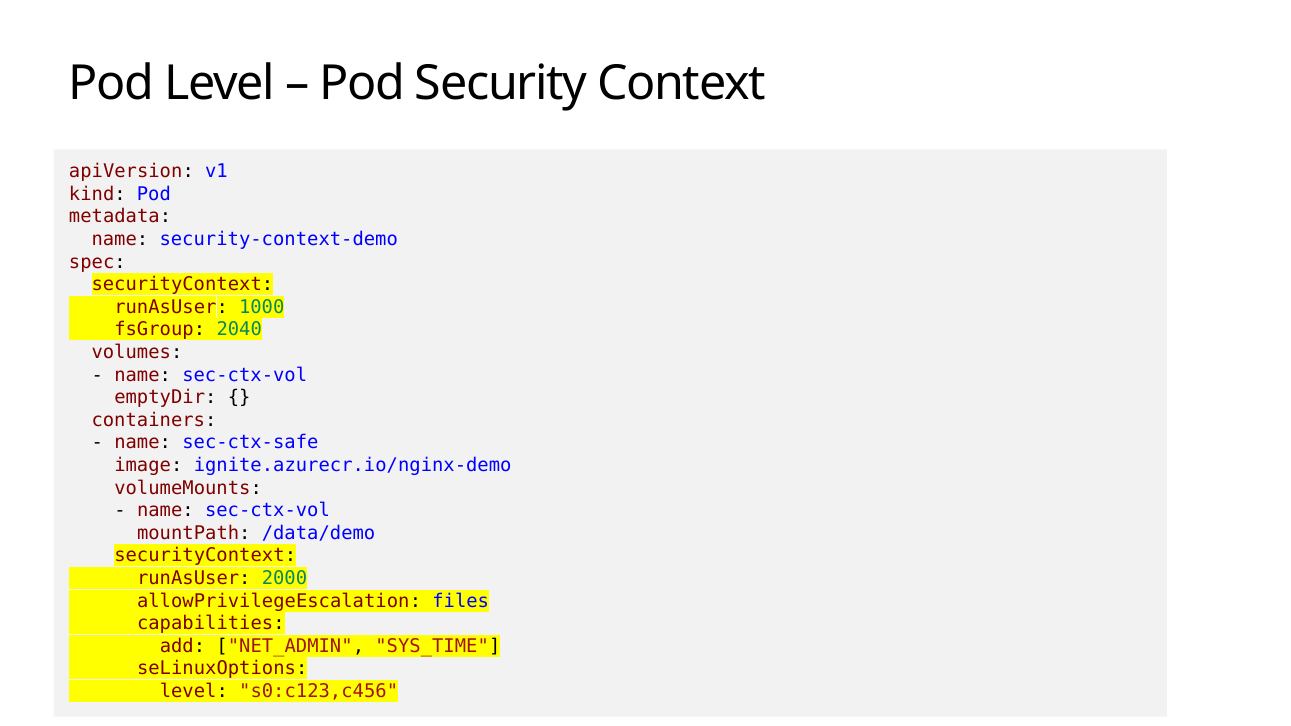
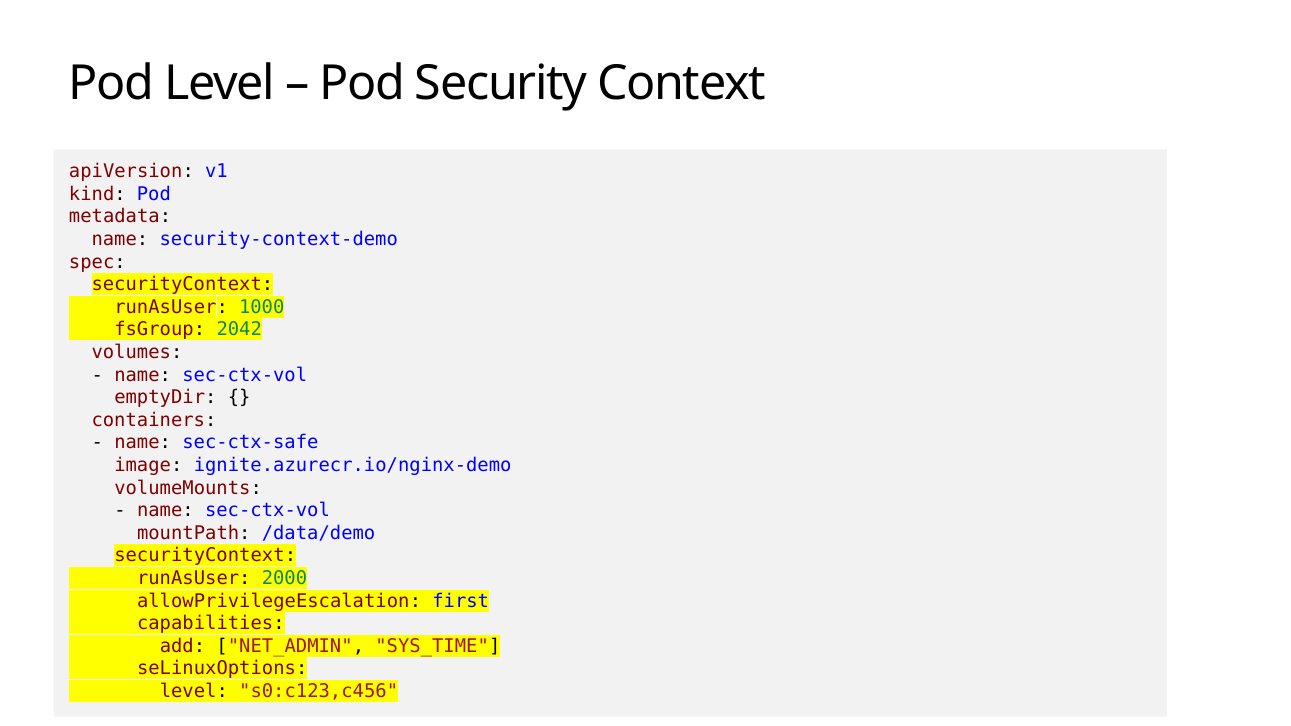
2040: 2040 -> 2042
files: files -> first
